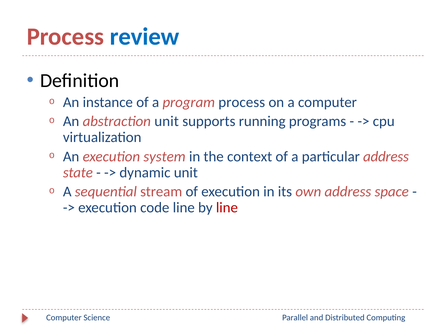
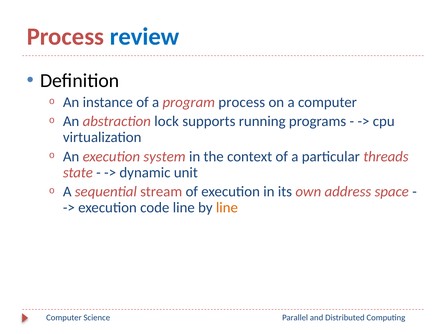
abstraction unit: unit -> lock
particular address: address -> threads
line at (227, 208) colour: red -> orange
